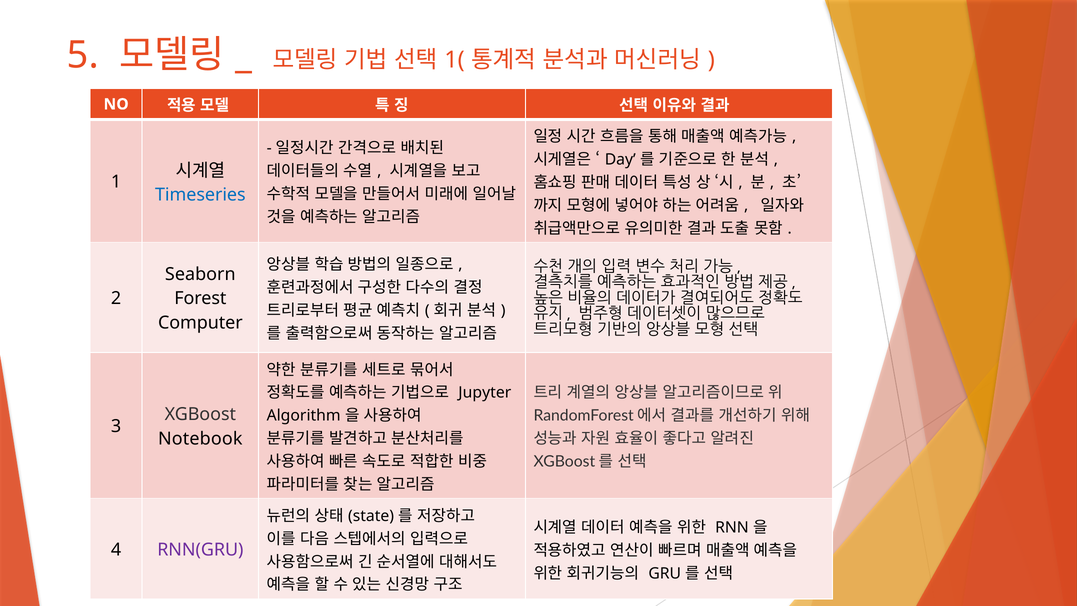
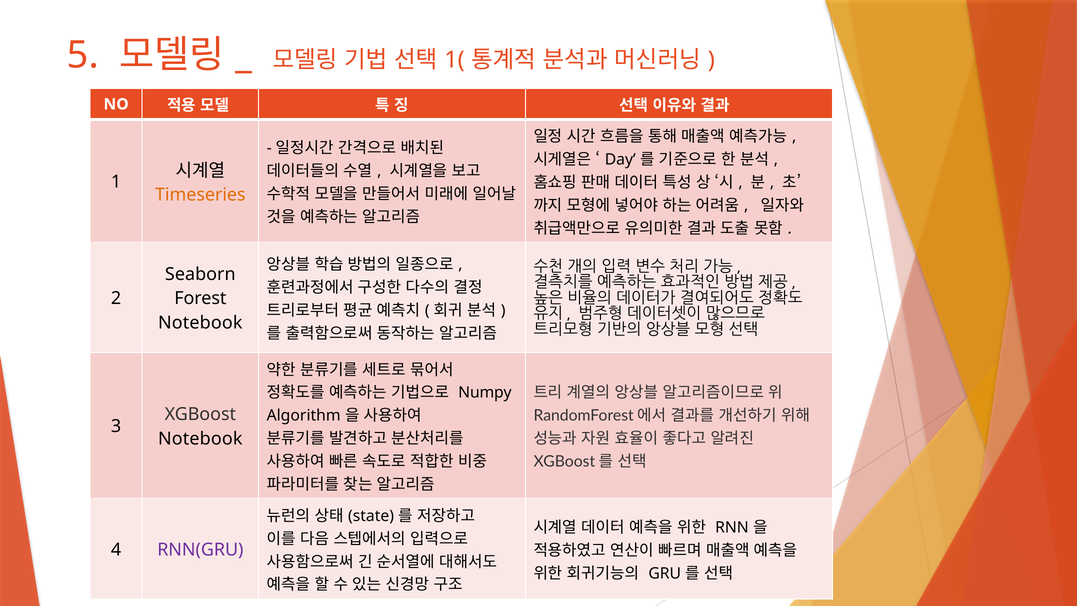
Timeseries colour: blue -> orange
Computer at (200, 323): Computer -> Notebook
Jupyter: Jupyter -> Numpy
